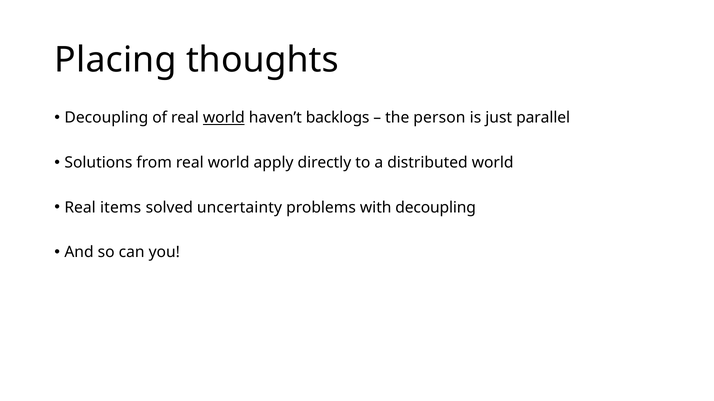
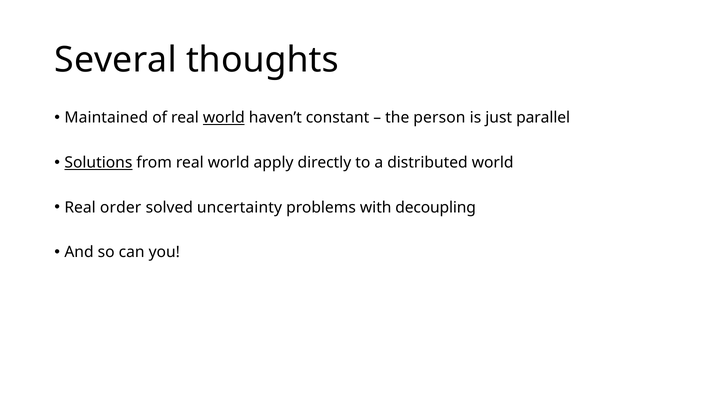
Placing: Placing -> Several
Decoupling at (106, 118): Decoupling -> Maintained
backlogs: backlogs -> constant
Solutions underline: none -> present
items: items -> order
